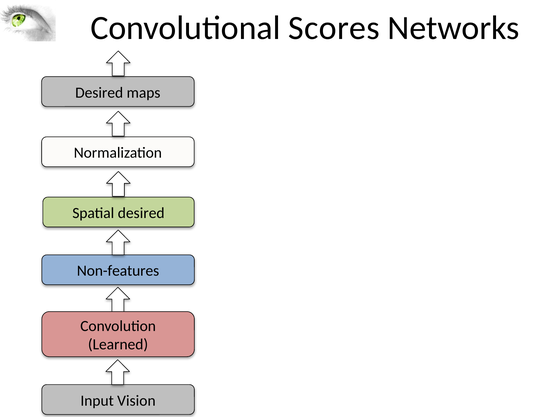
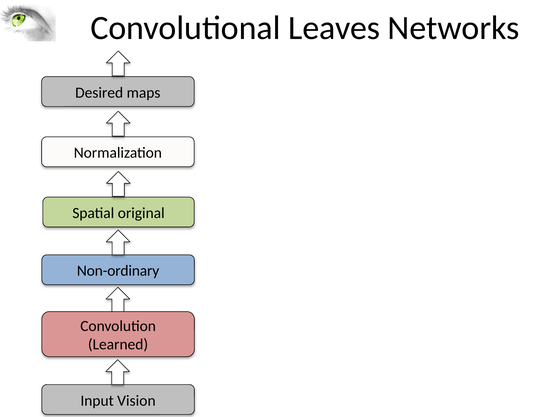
Scores: Scores -> Leaves
Spatial desired: desired -> original
Non-features: Non-features -> Non-ordinary
